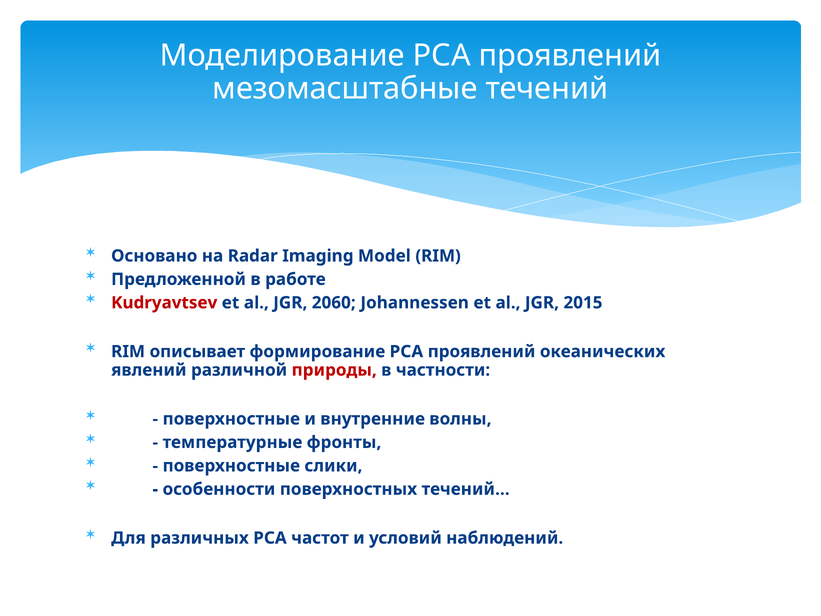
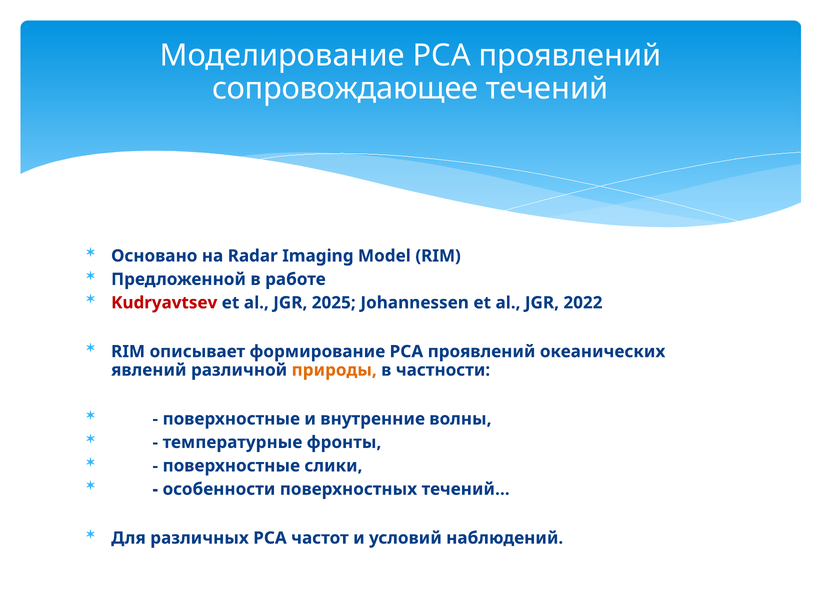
мезомасштабные: мезомасштабные -> сопровождающее
2060: 2060 -> 2025
2015: 2015 -> 2022
природы colour: red -> orange
